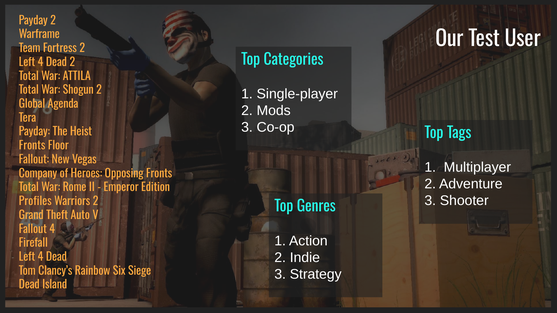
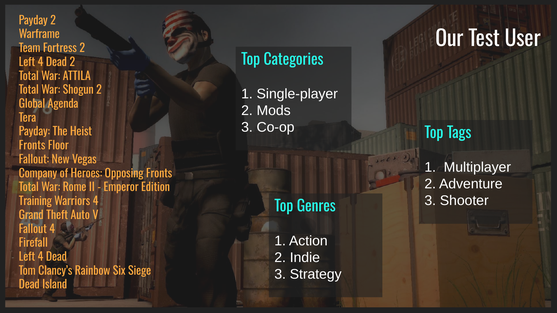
Profiles: Profiles -> Training
Warriors 2: 2 -> 4
